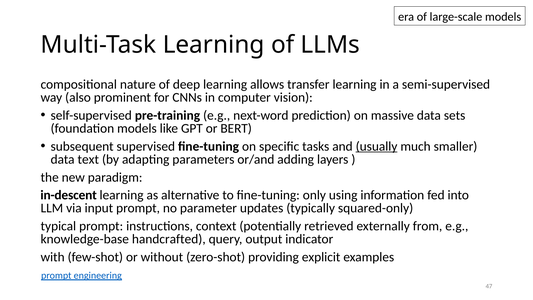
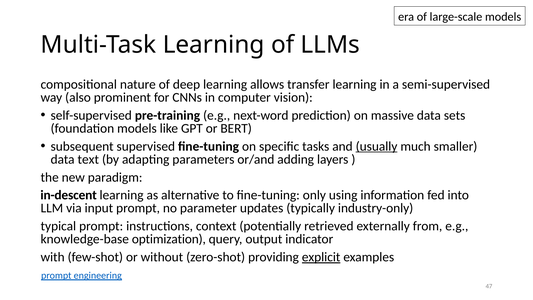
squared-only: squared-only -> industry-only
handcrafted: handcrafted -> optimization
explicit underline: none -> present
